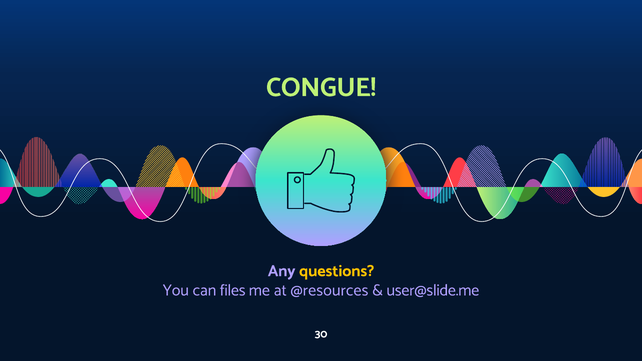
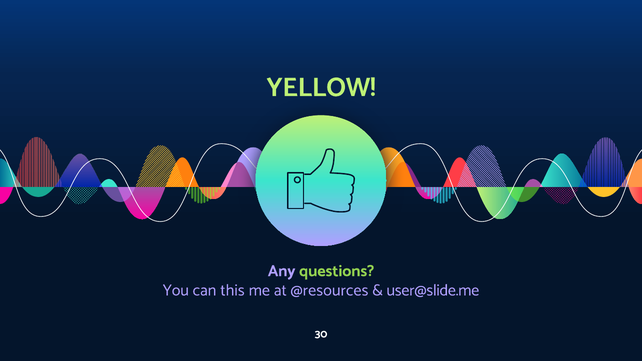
CONGUE: CONGUE -> YELLOW
questions colour: yellow -> light green
files: files -> this
